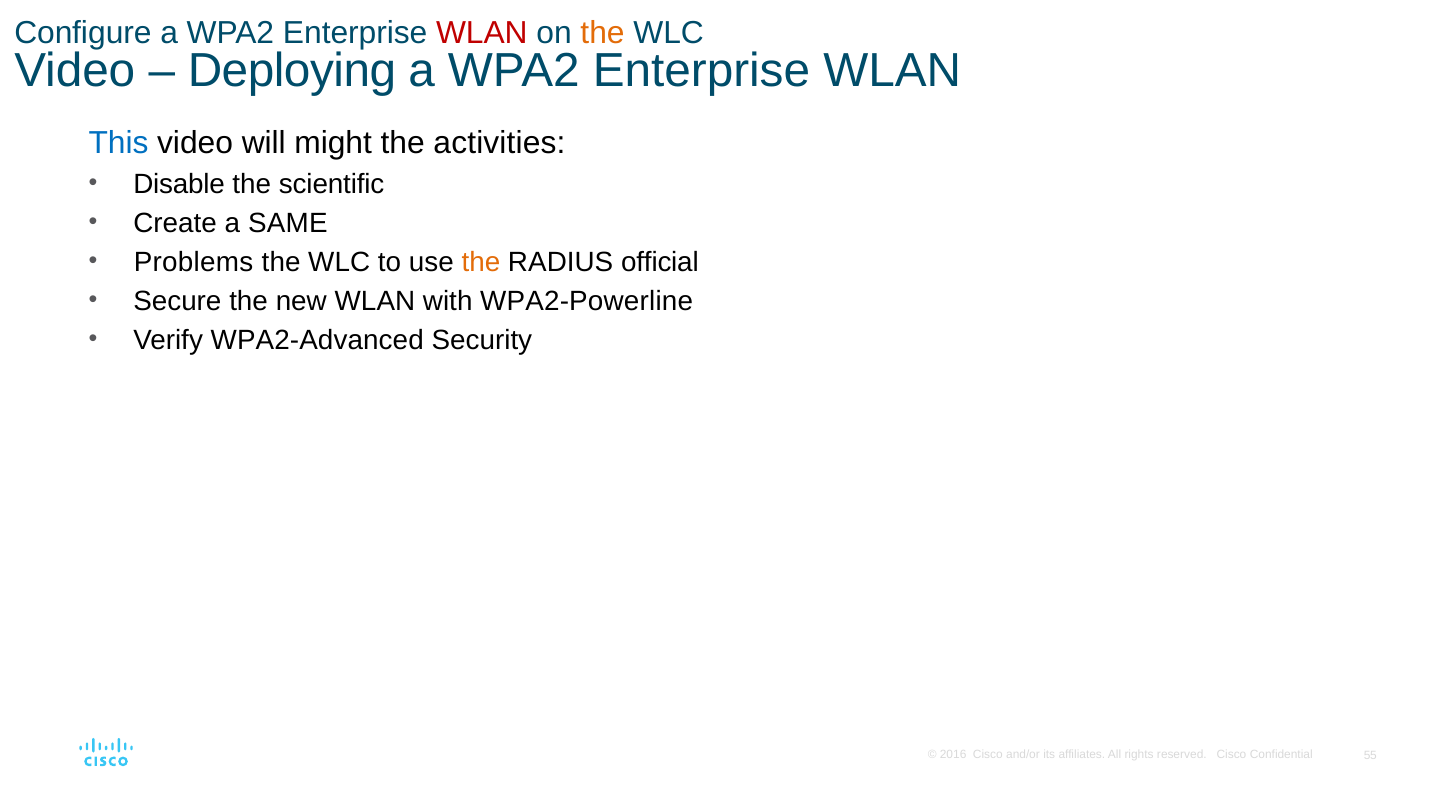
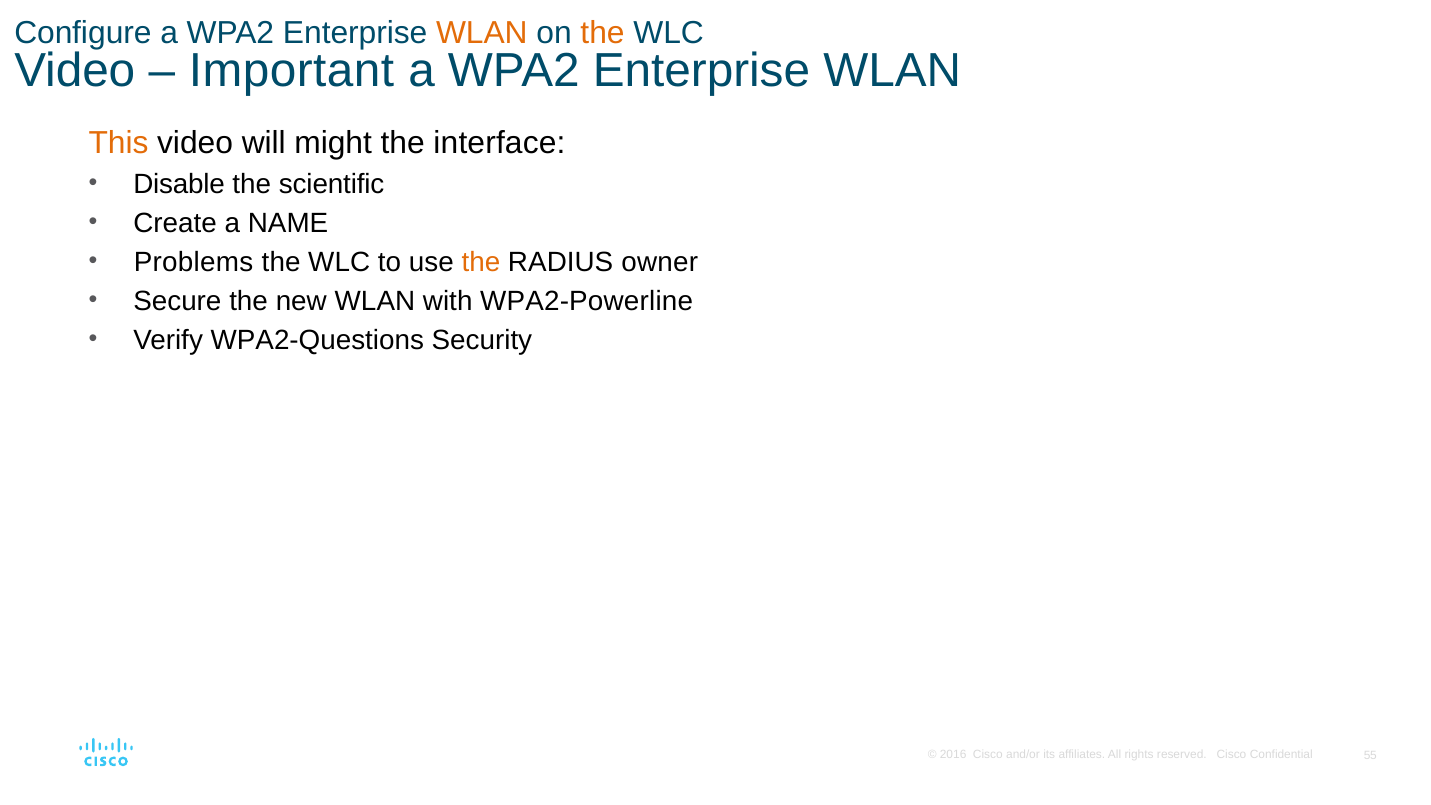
WLAN at (482, 33) colour: red -> orange
Deploying: Deploying -> Important
This colour: blue -> orange
activities: activities -> interface
SAME: SAME -> NAME
official: official -> owner
WPA2-Advanced: WPA2-Advanced -> WPA2-Questions
